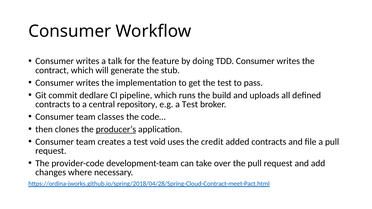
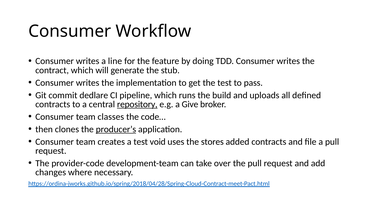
talk: talk -> line
repository underline: none -> present
e.g a Test: Test -> Give
credit: credit -> stores
